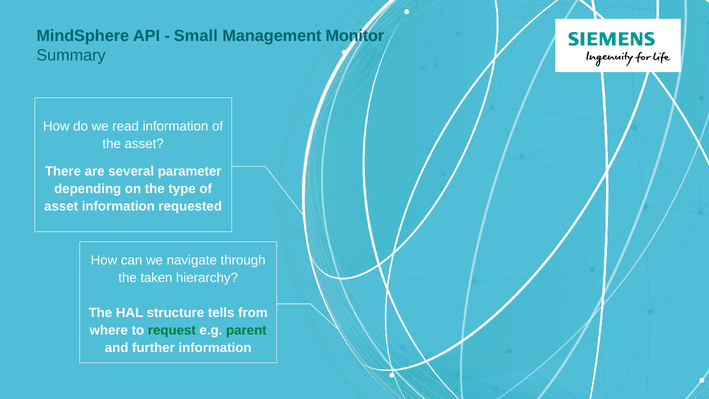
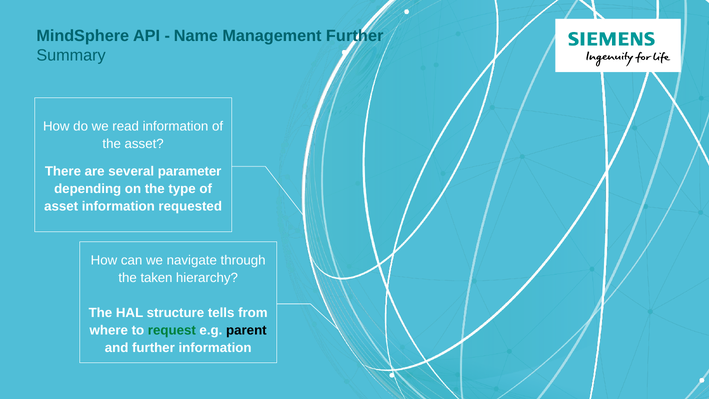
Small: Small -> Name
Management Monitor: Monitor -> Further
parent colour: green -> black
